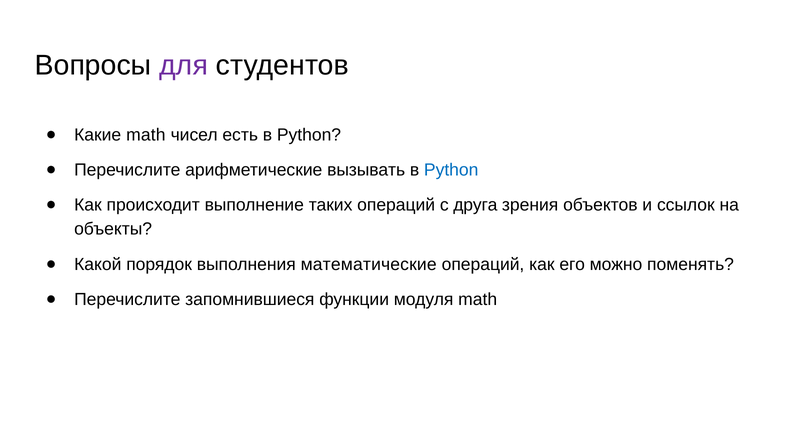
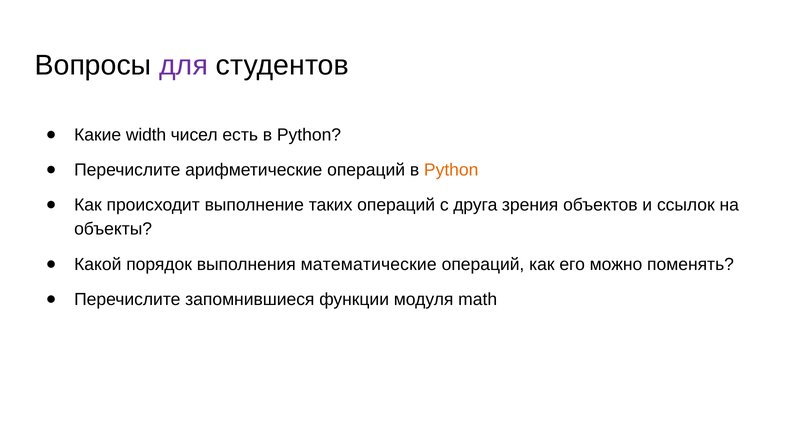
Какие math: math -> width
арифметические вызывать: вызывать -> операций
Python at (451, 170) colour: blue -> orange
